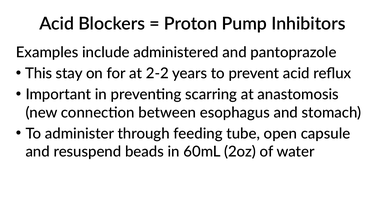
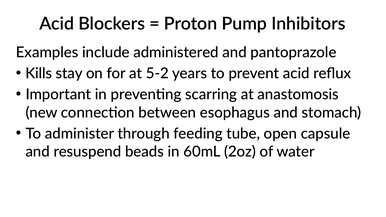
This: This -> Kills
2-2: 2-2 -> 5-2
